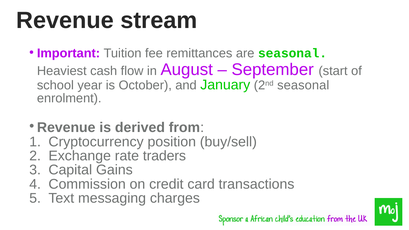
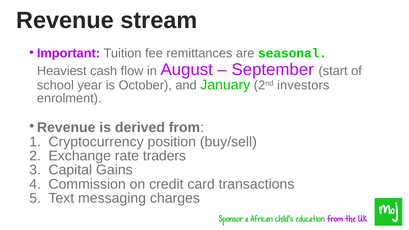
2nd seasonal: seasonal -> investors
